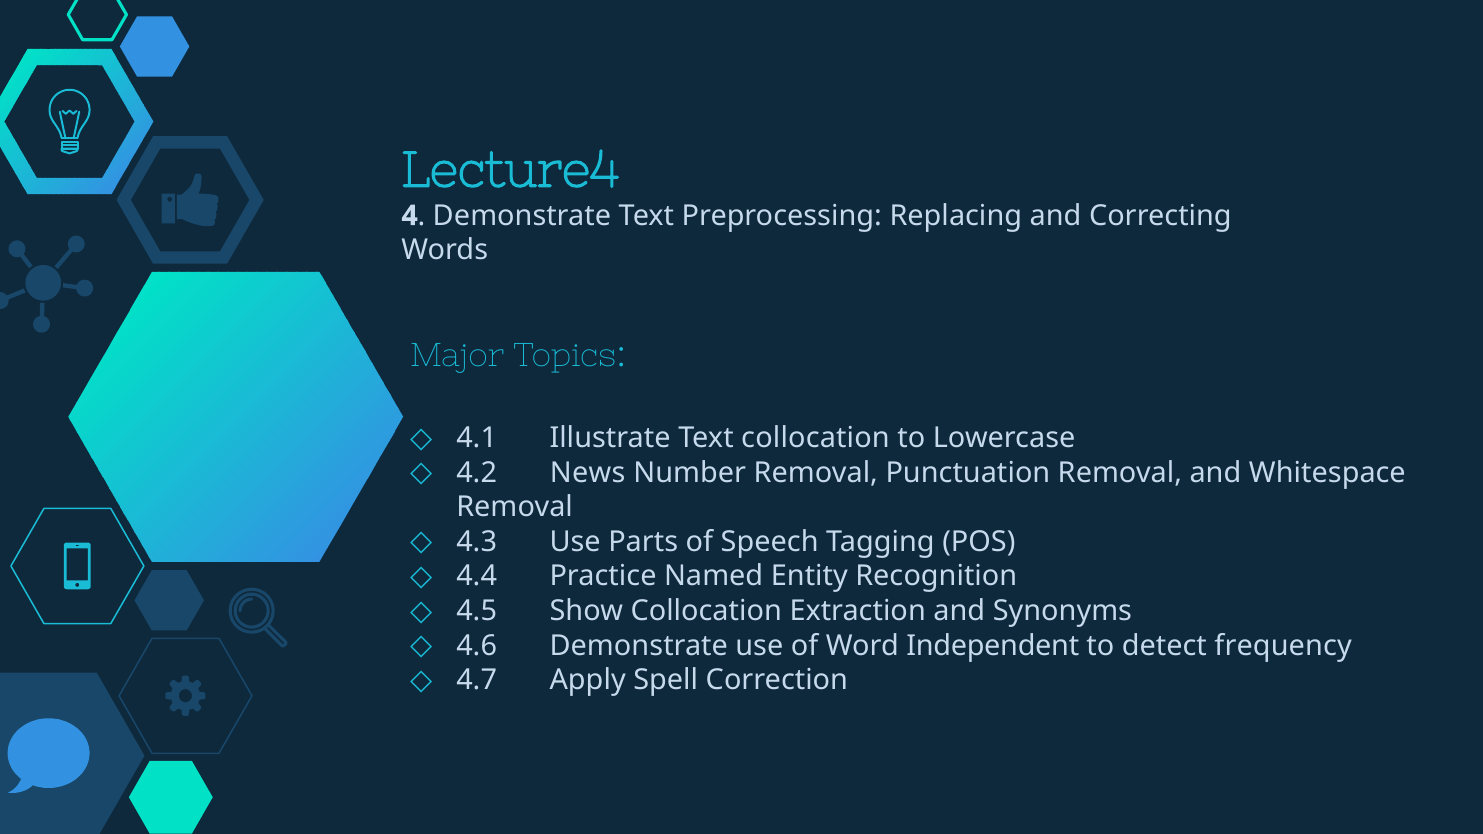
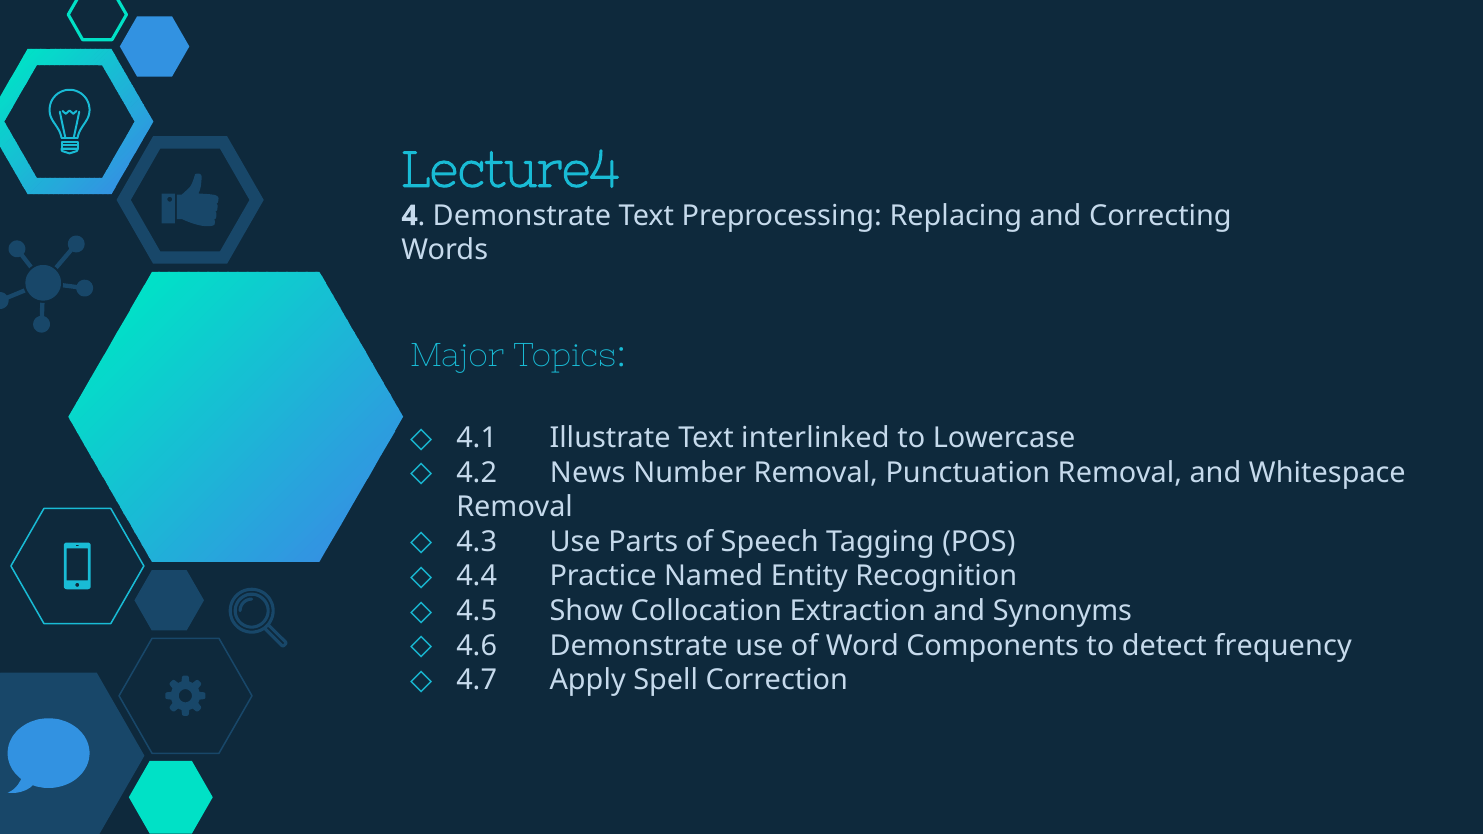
Text collocation: collocation -> interlinked
Independent: Independent -> Components
